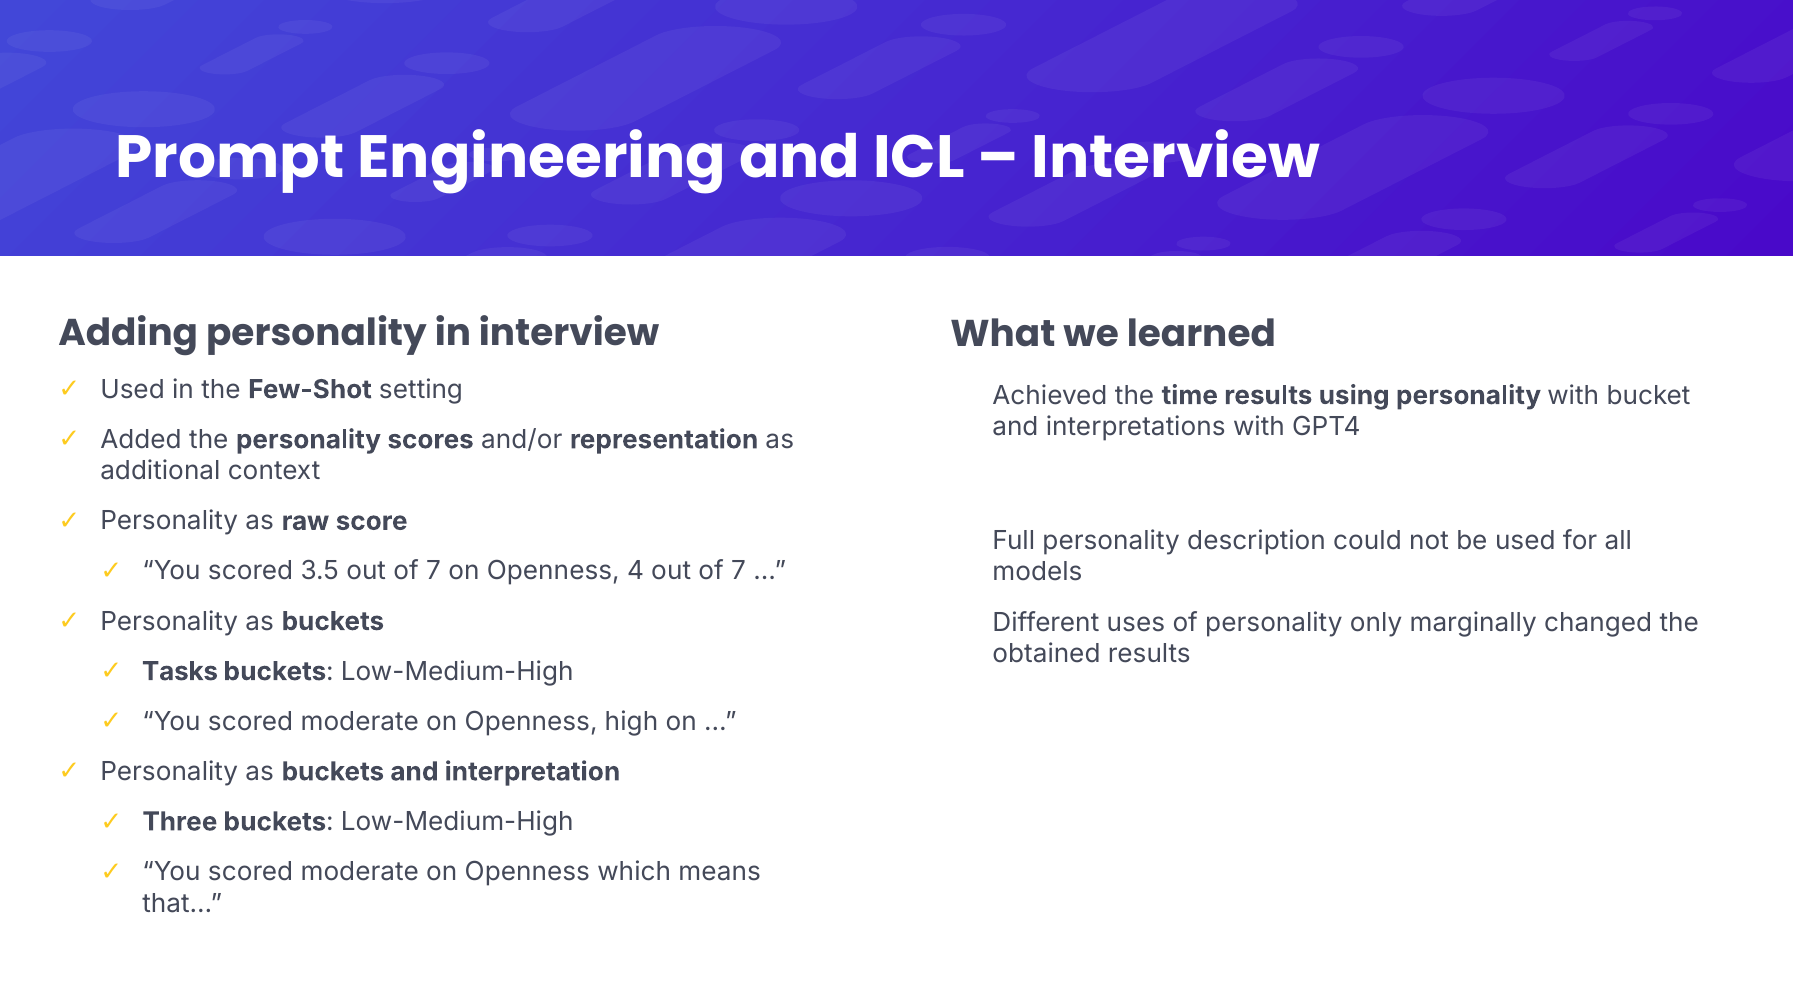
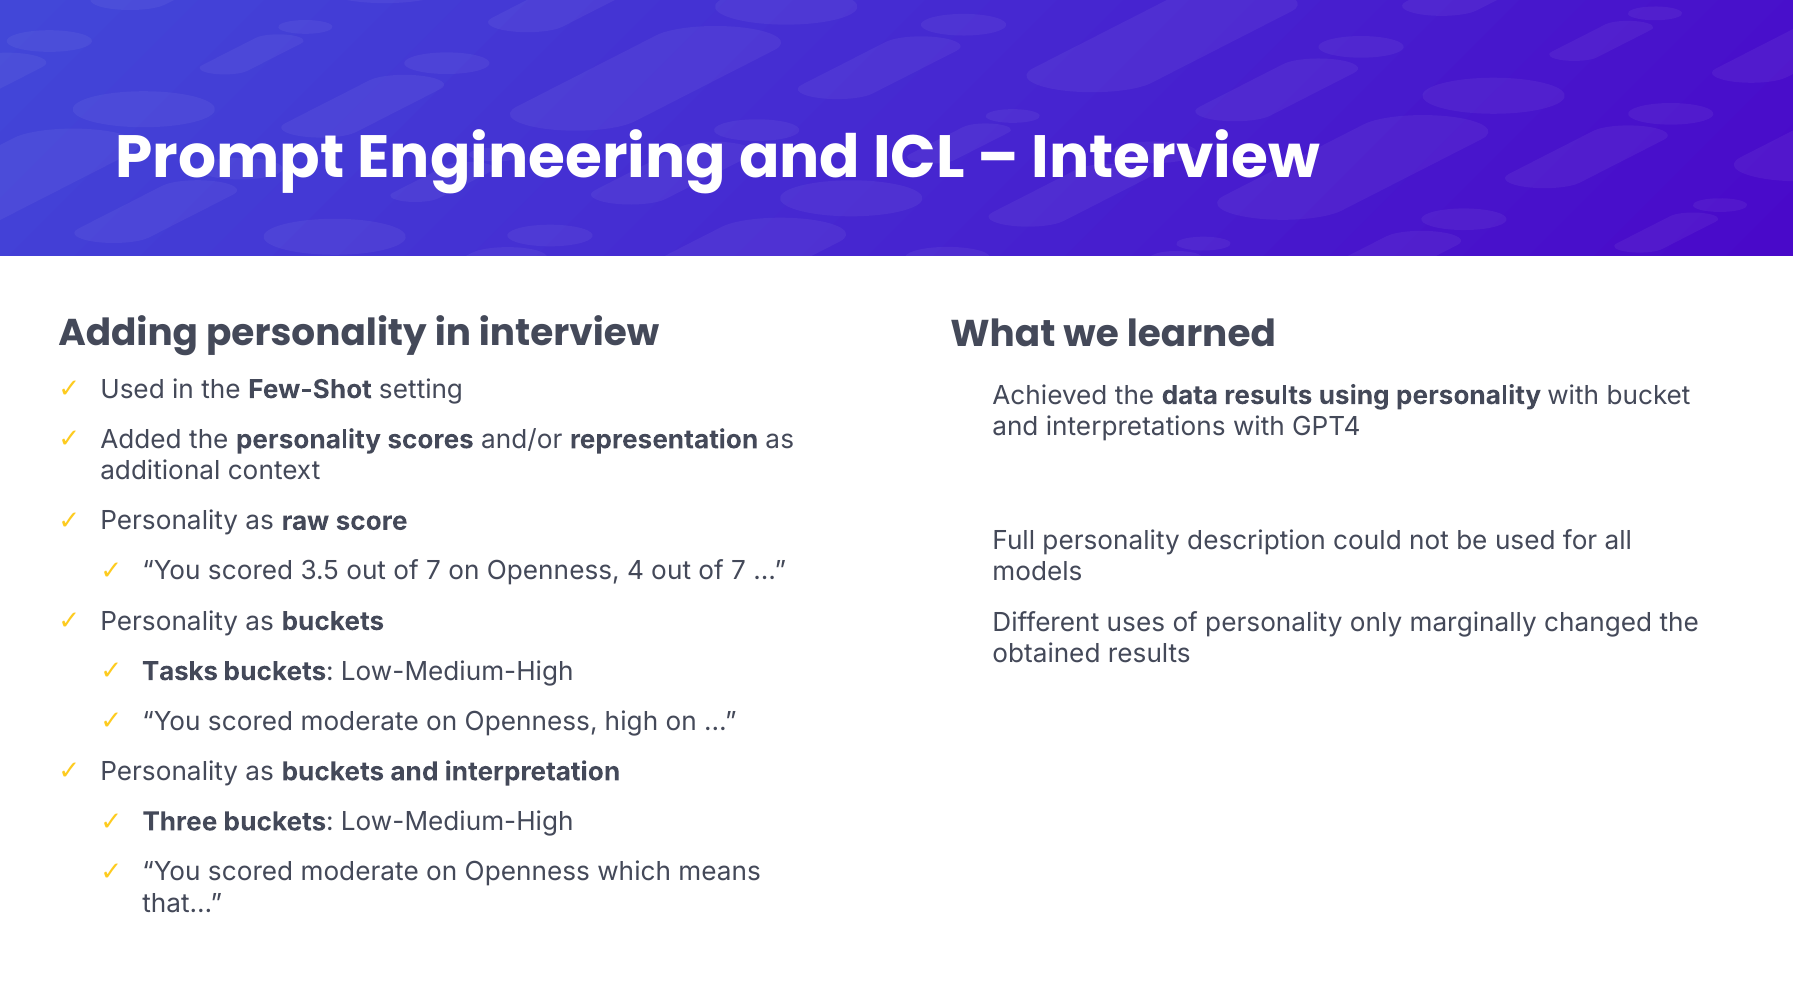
time: time -> data
